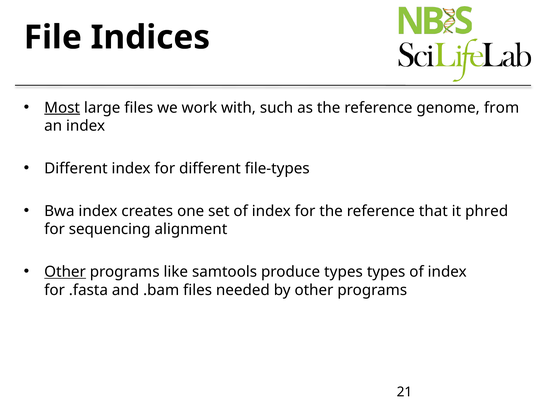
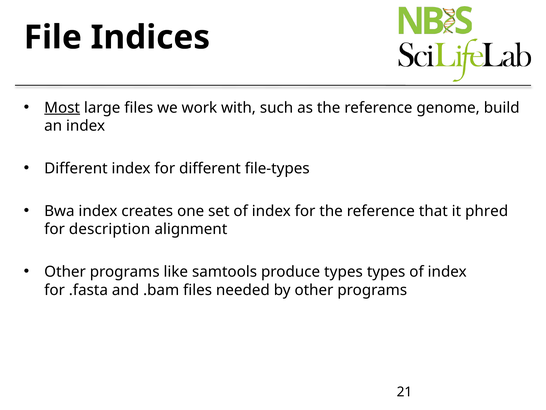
from: from -> build
sequencing: sequencing -> description
Other at (65, 271) underline: present -> none
